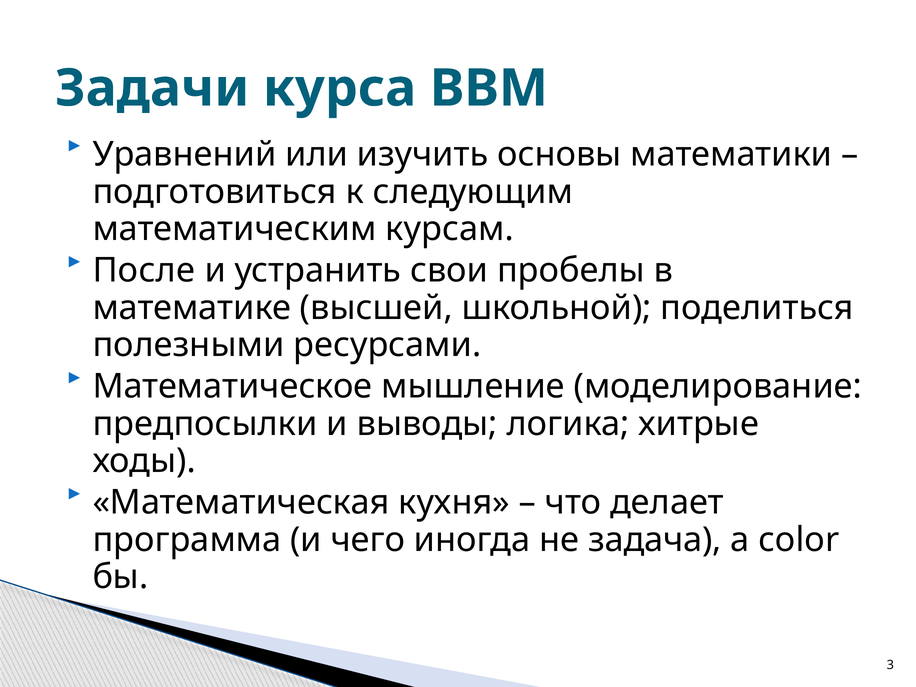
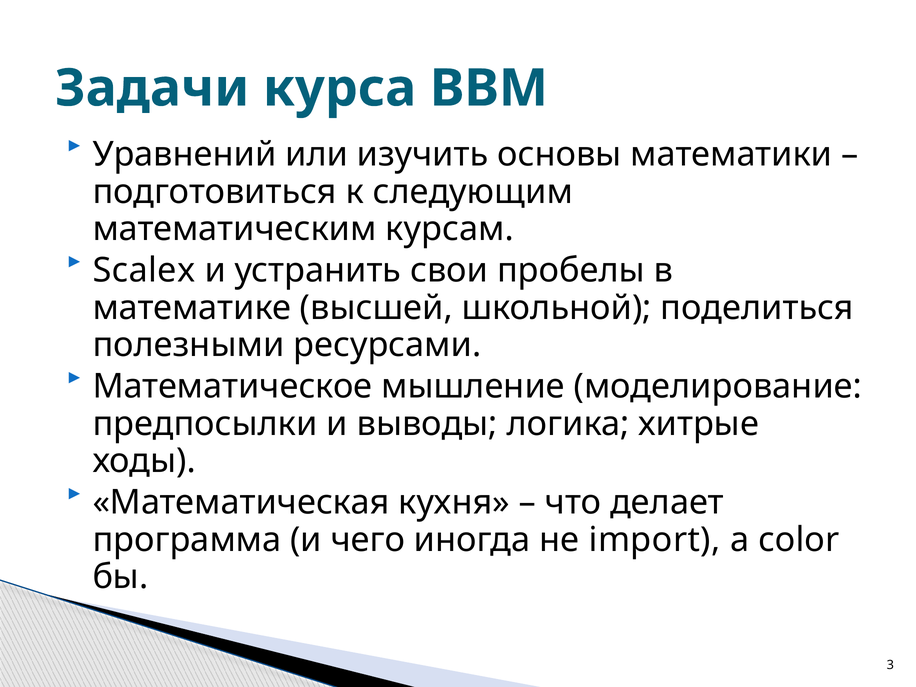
После: После -> Scalex
задача: задача -> import
